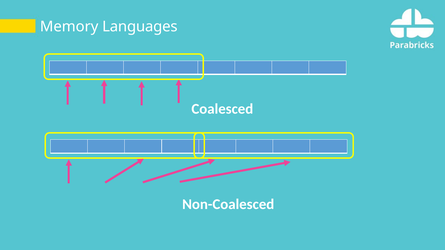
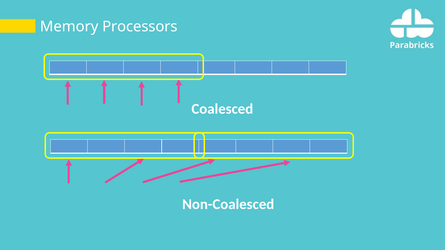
Languages: Languages -> Processors
